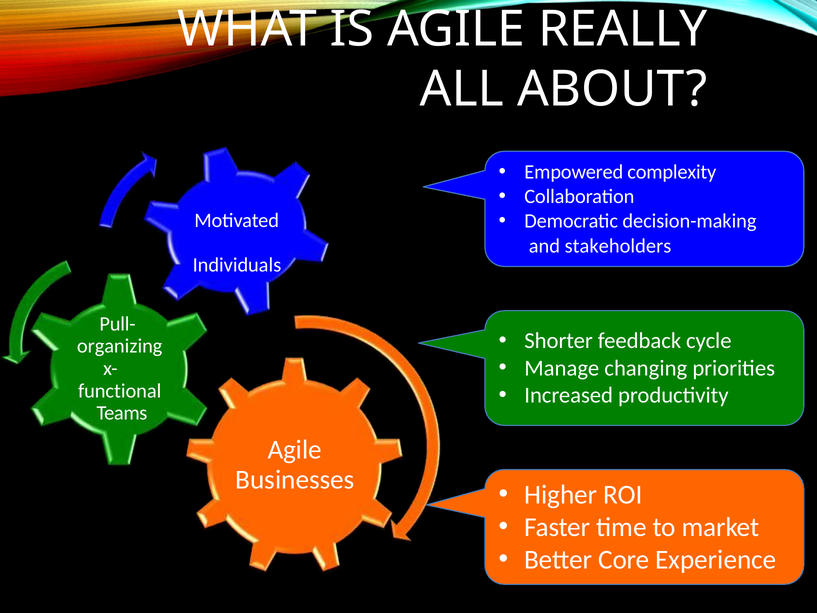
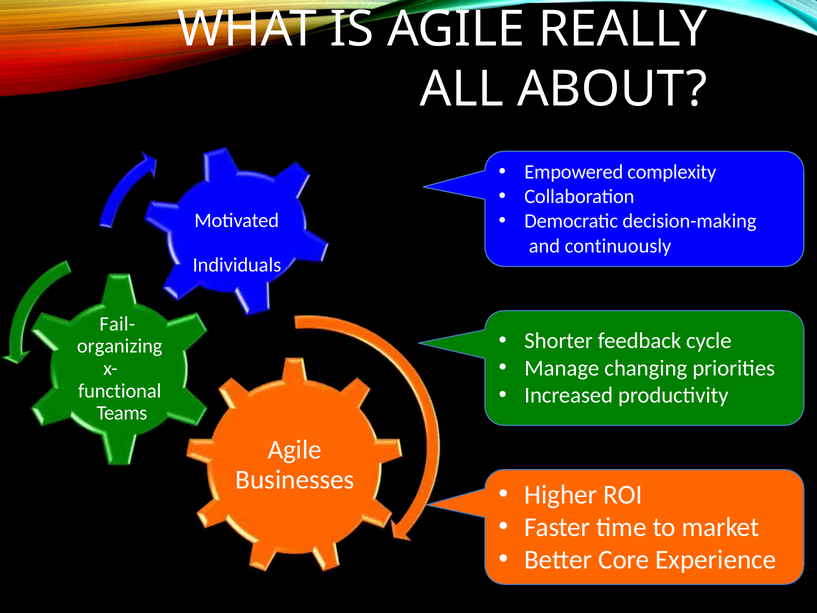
stakeholders: stakeholders -> continuously
Pull-: Pull- -> Fail-
